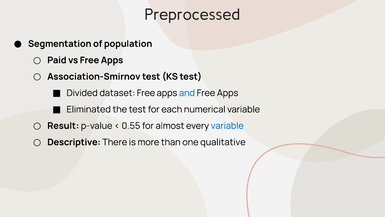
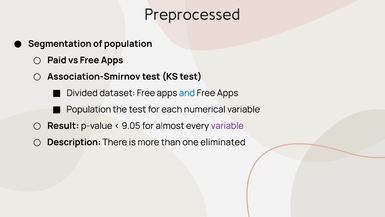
Eliminated at (89, 109): Eliminated -> Population
0.55: 0.55 -> 9.05
variable at (227, 126) colour: blue -> purple
Descriptive: Descriptive -> Description
qualitative: qualitative -> eliminated
